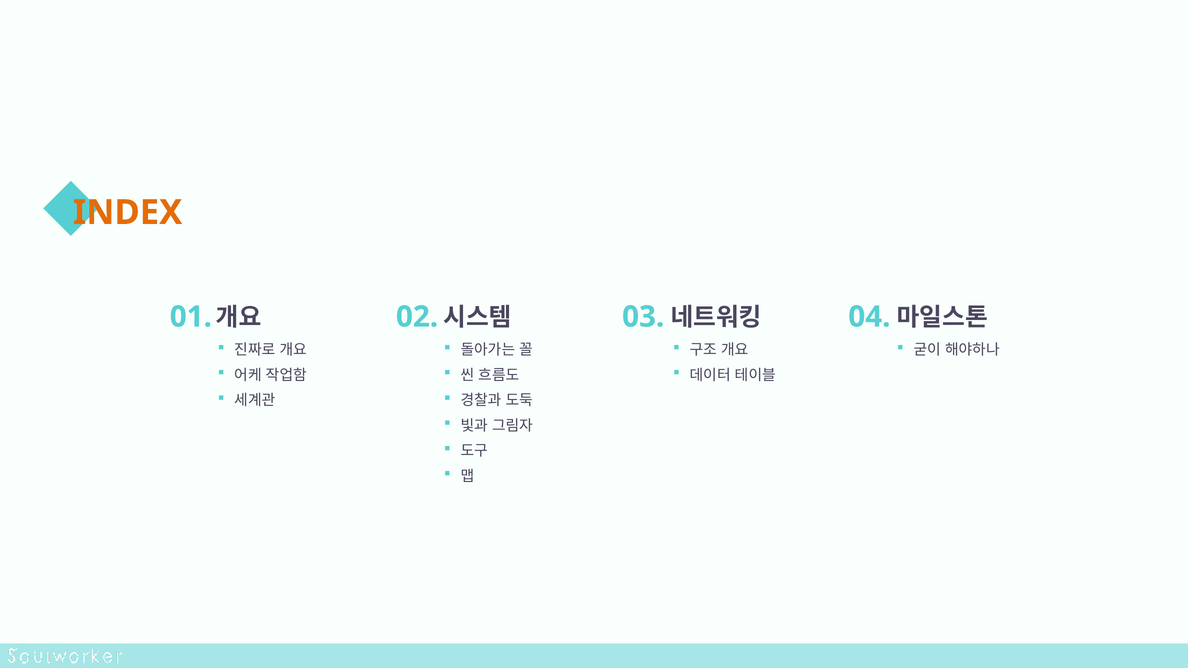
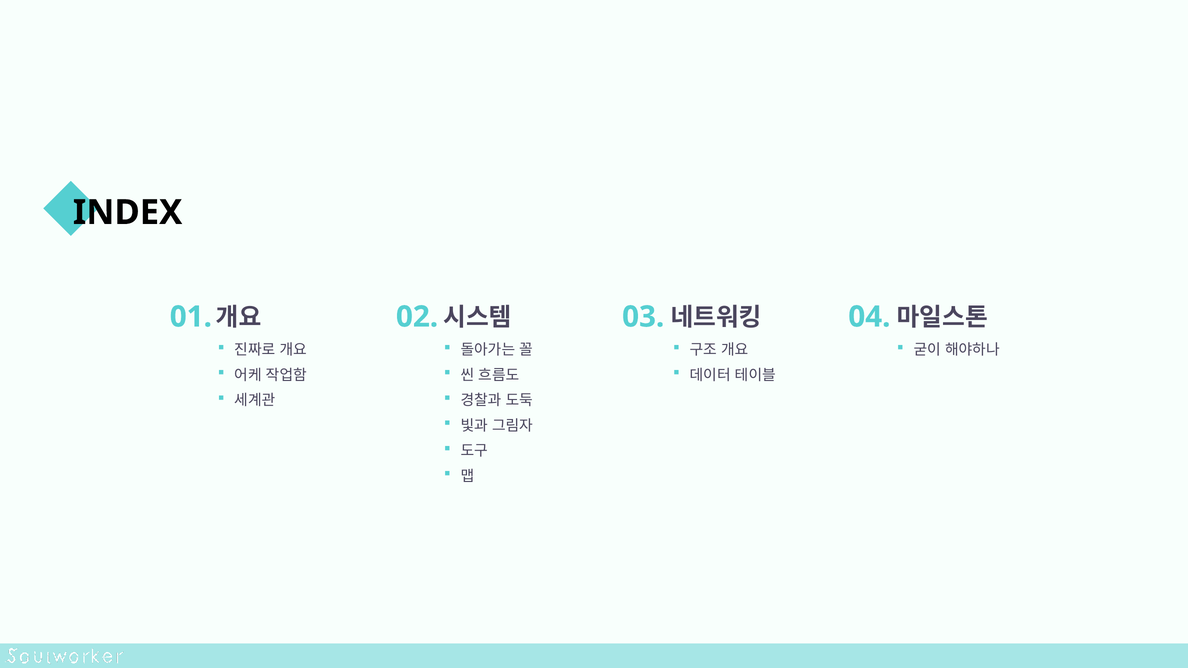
INDEX colour: orange -> black
